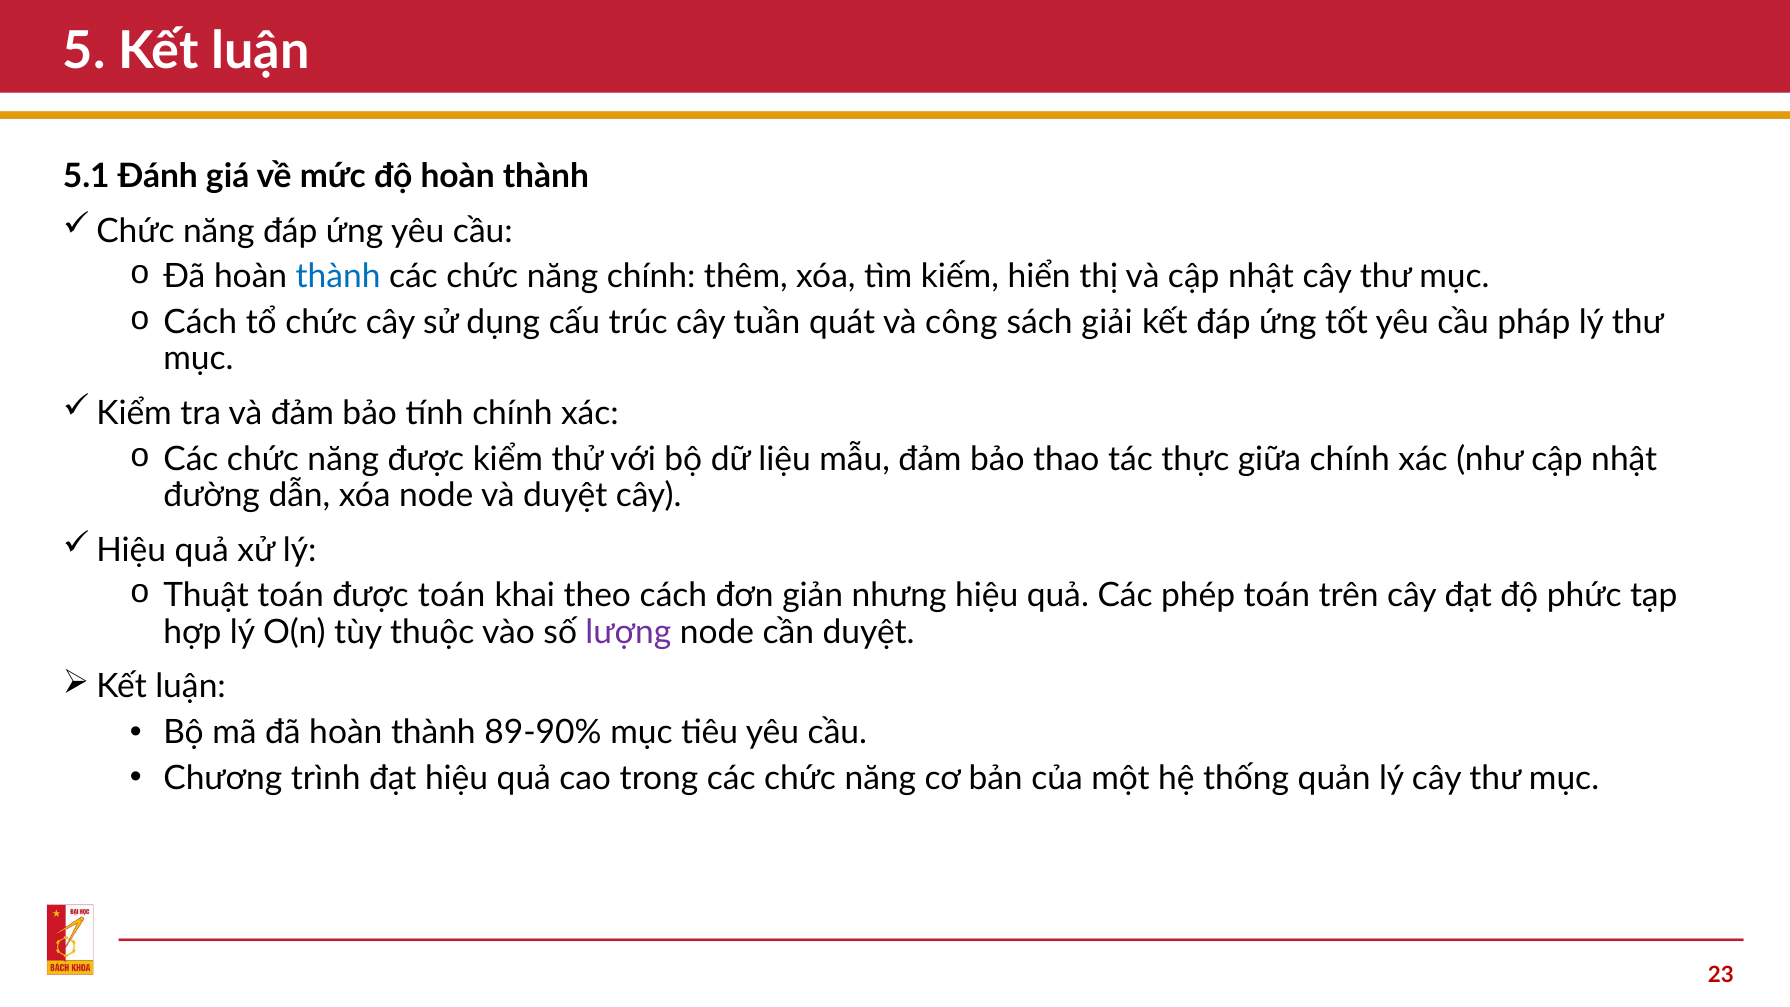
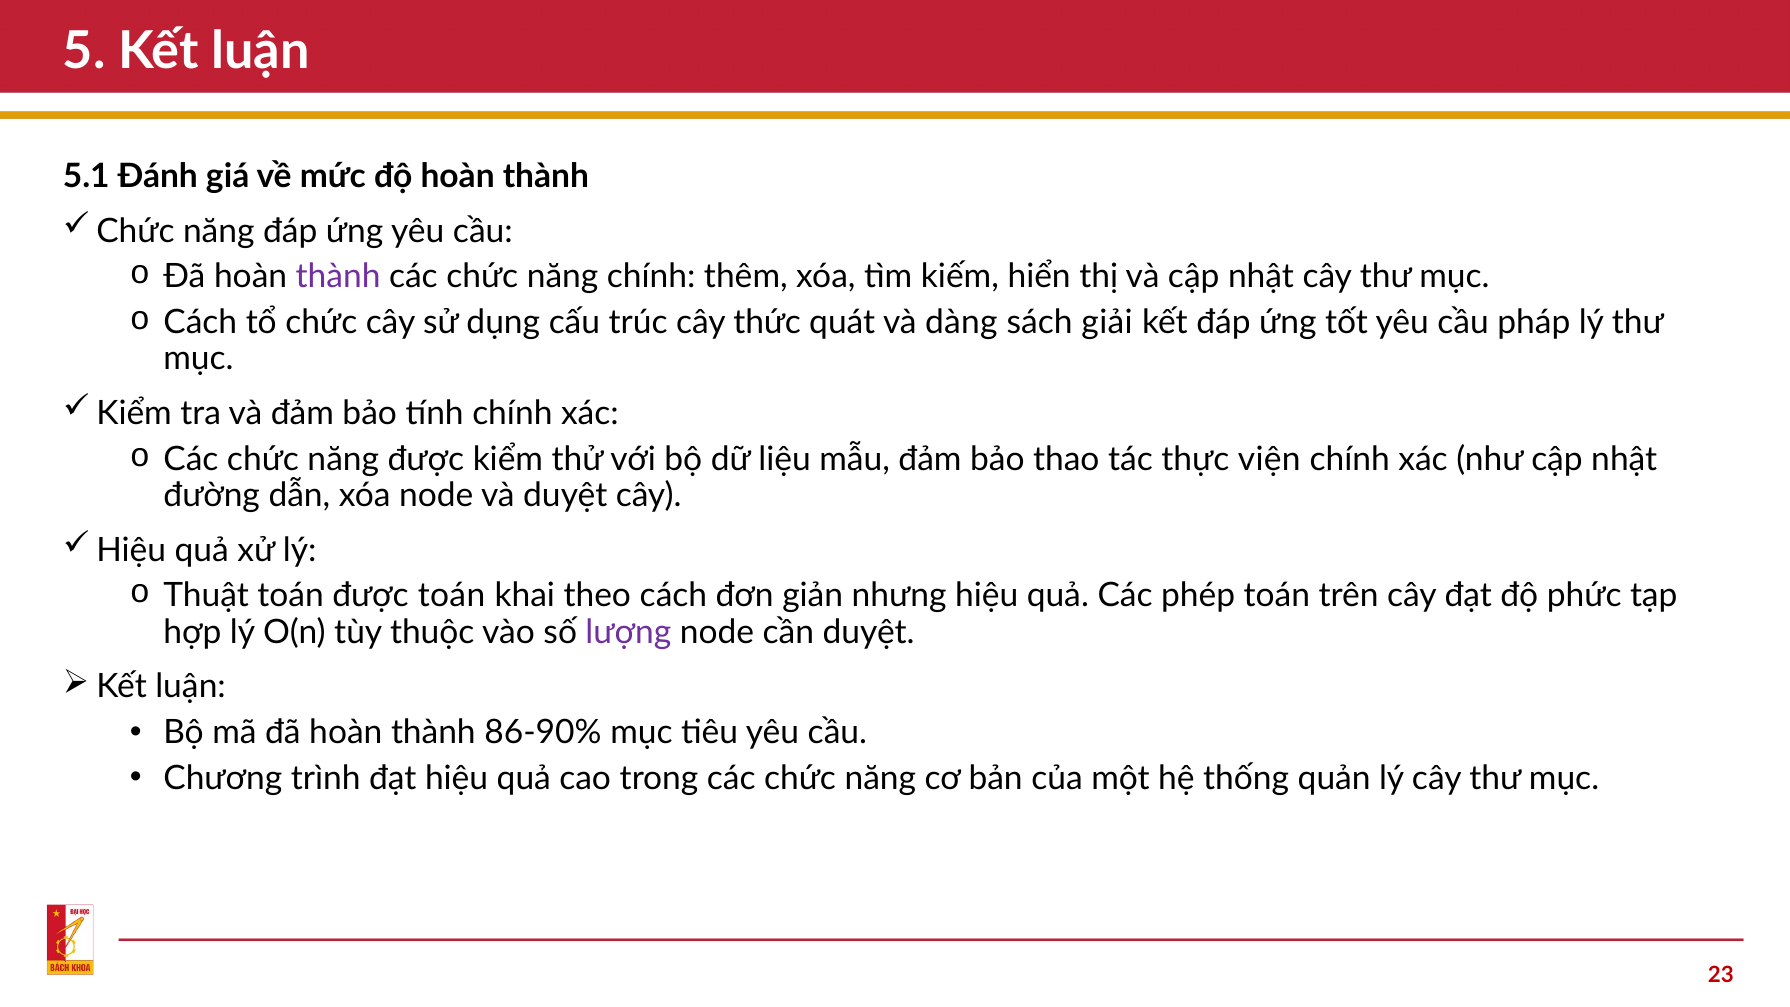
thành at (338, 277) colour: blue -> purple
tuần: tuần -> thức
công: công -> dàng
giữa: giữa -> viện
89-90%: 89-90% -> 86-90%
